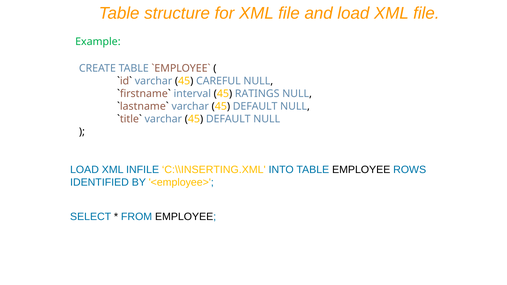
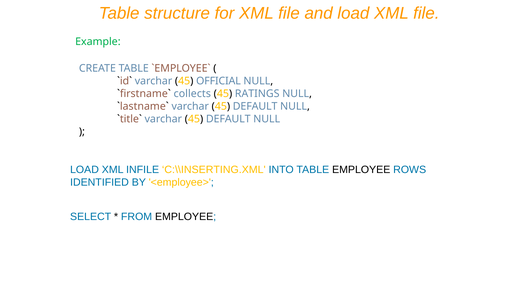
CAREFUL: CAREFUL -> OFFICIAL
interval: interval -> collects
